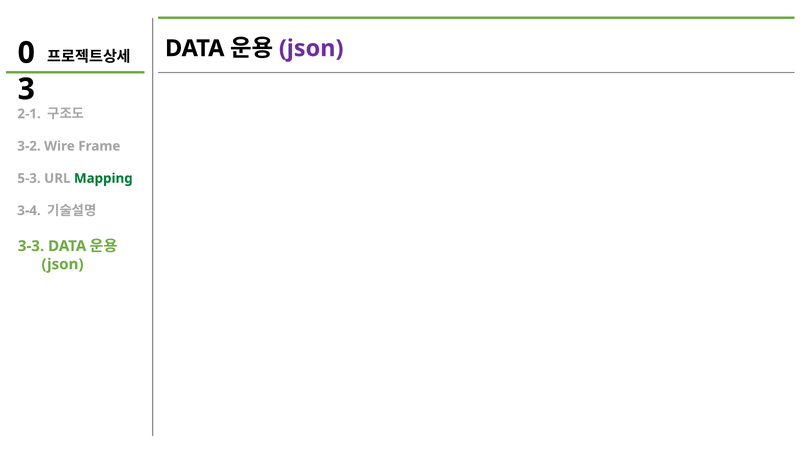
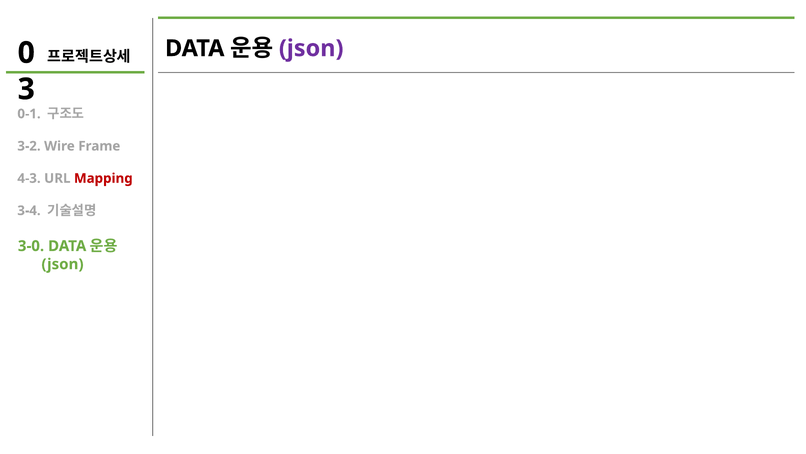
2-1: 2-1 -> 0-1
5-3: 5-3 -> 4-3
Mapping colour: green -> red
3-3: 3-3 -> 3-0
